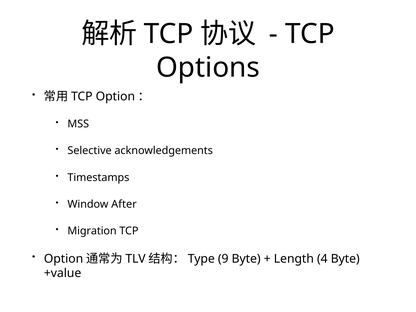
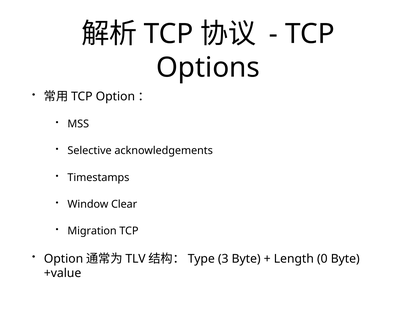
After: After -> Clear
9: 9 -> 3
4: 4 -> 0
